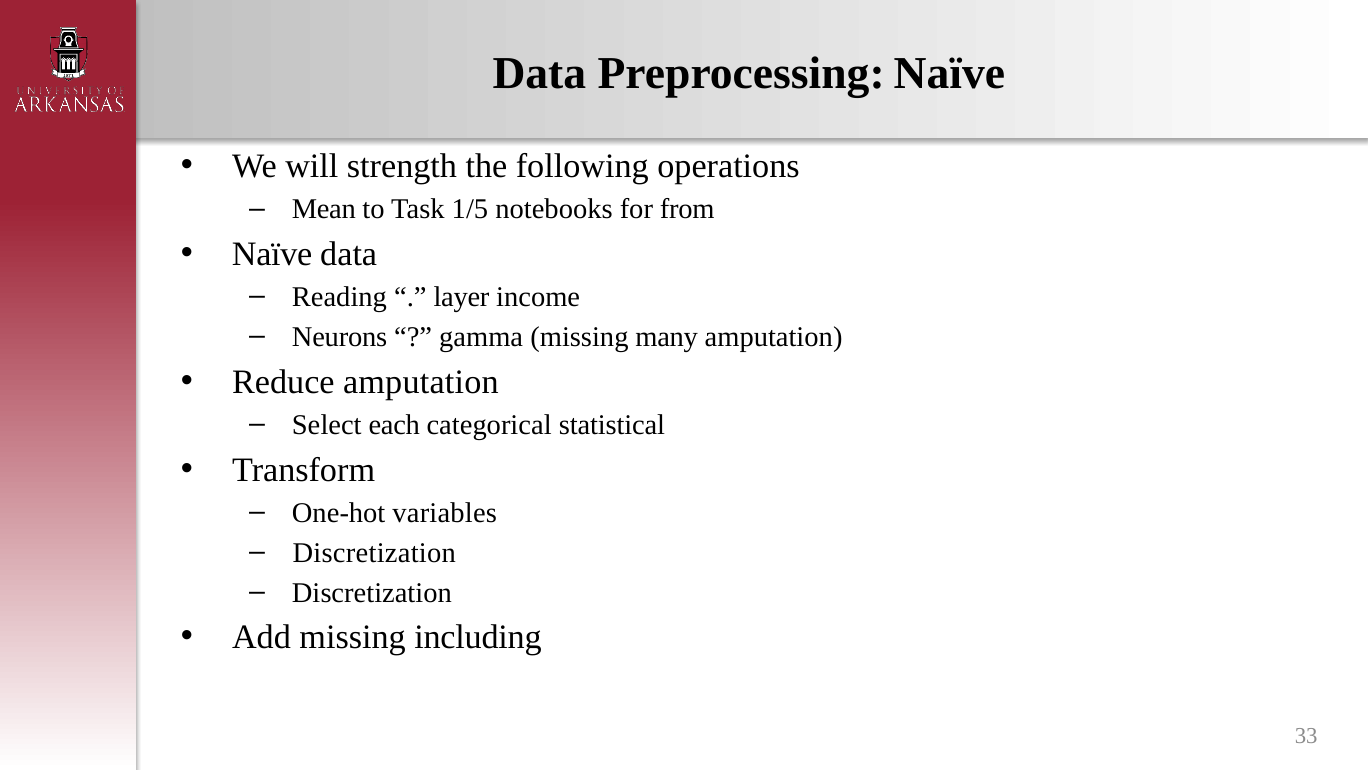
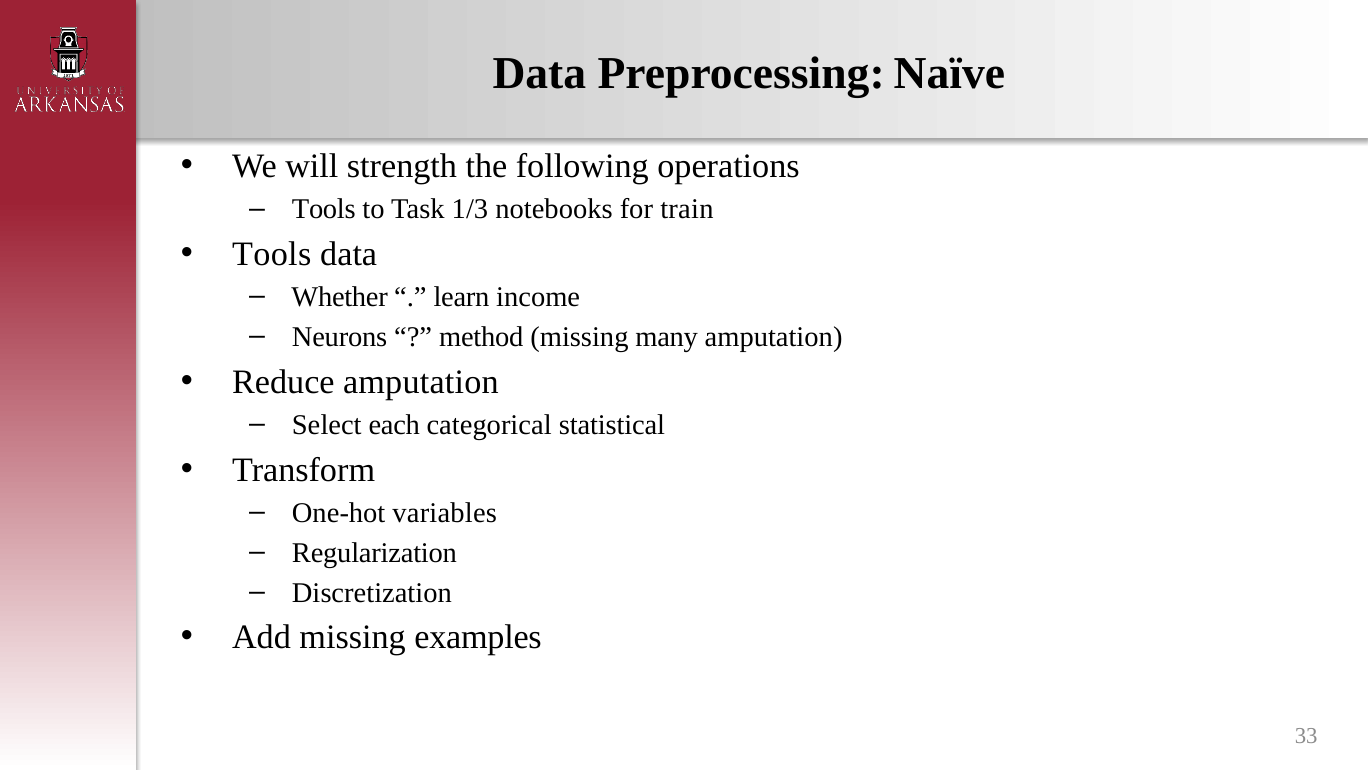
Mean at (324, 209): Mean -> Tools
1/5: 1/5 -> 1/3
from: from -> train
Naïve at (272, 254): Naïve -> Tools
Reading: Reading -> Whether
layer: layer -> learn
gamma: gamma -> method
Discretization at (374, 552): Discretization -> Regularization
including: including -> examples
